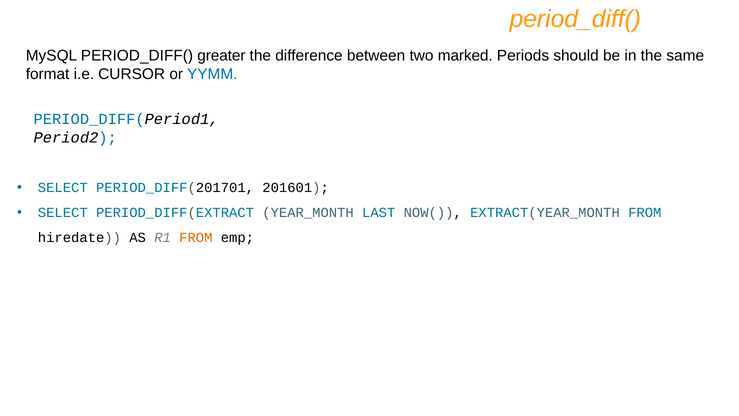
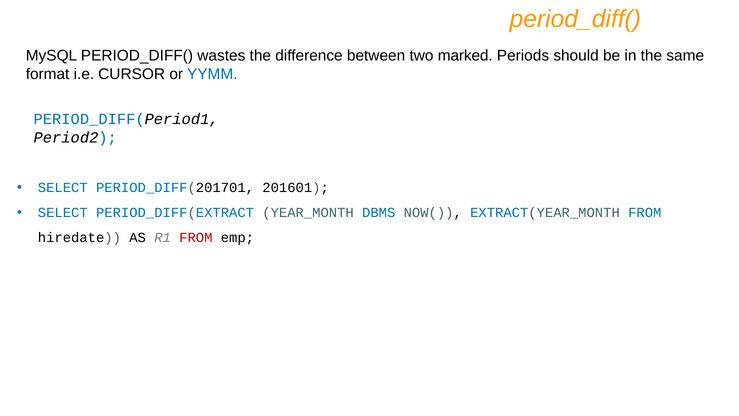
greater: greater -> wastes
LAST: LAST -> DBMS
FROM at (196, 237) colour: orange -> red
